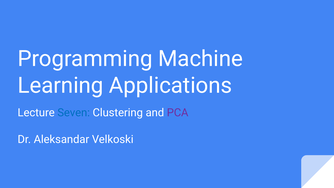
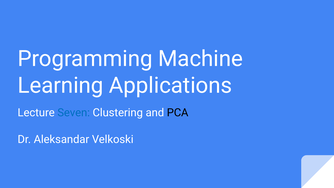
PCA colour: purple -> black
